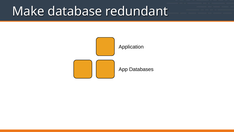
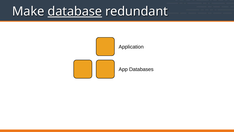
database underline: none -> present
